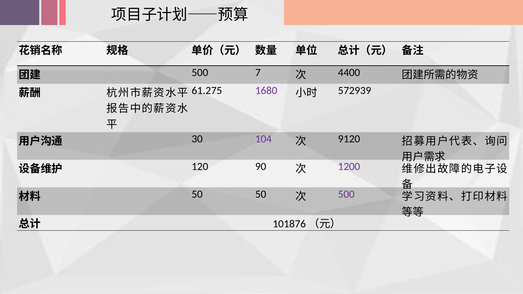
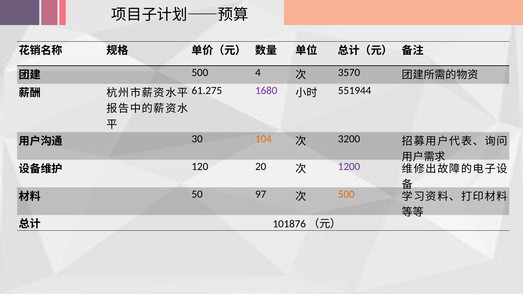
7: 7 -> 4
4400: 4400 -> 3570
572939: 572939 -> 551944
104 colour: purple -> orange
9120: 9120 -> 3200
90: 90 -> 20
50 50: 50 -> 97
500 at (346, 194) colour: purple -> orange
